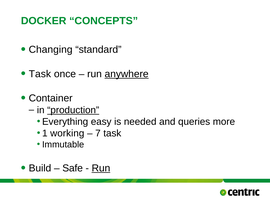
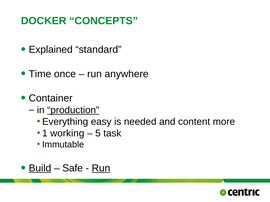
Changing: Changing -> Explained
Task at (40, 74): Task -> Time
anywhere underline: present -> none
queries: queries -> content
7: 7 -> 5
Build underline: none -> present
